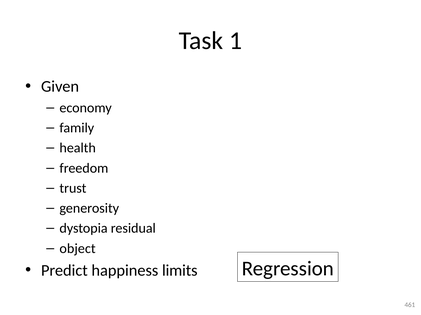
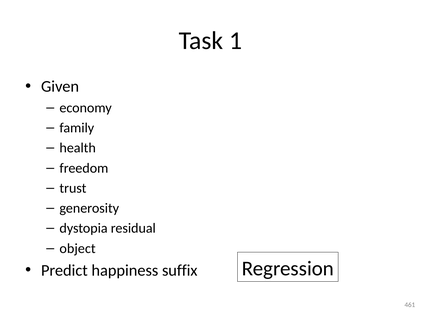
limits: limits -> suffix
